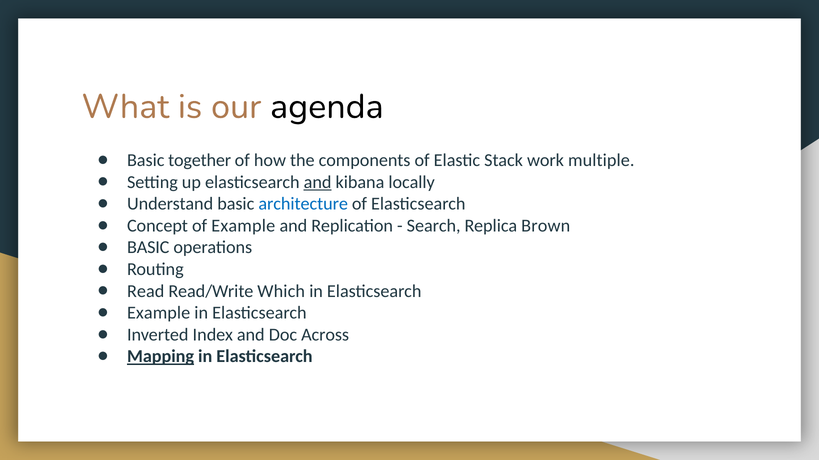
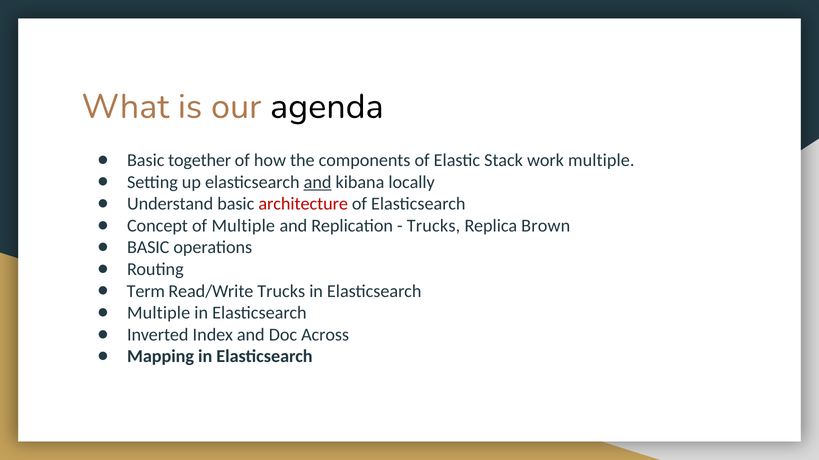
architecture colour: blue -> red
of Example: Example -> Multiple
Search at (434, 226): Search -> Trucks
Read: Read -> Term
Read/Write Which: Which -> Trucks
Example at (159, 313): Example -> Multiple
Mapping underline: present -> none
